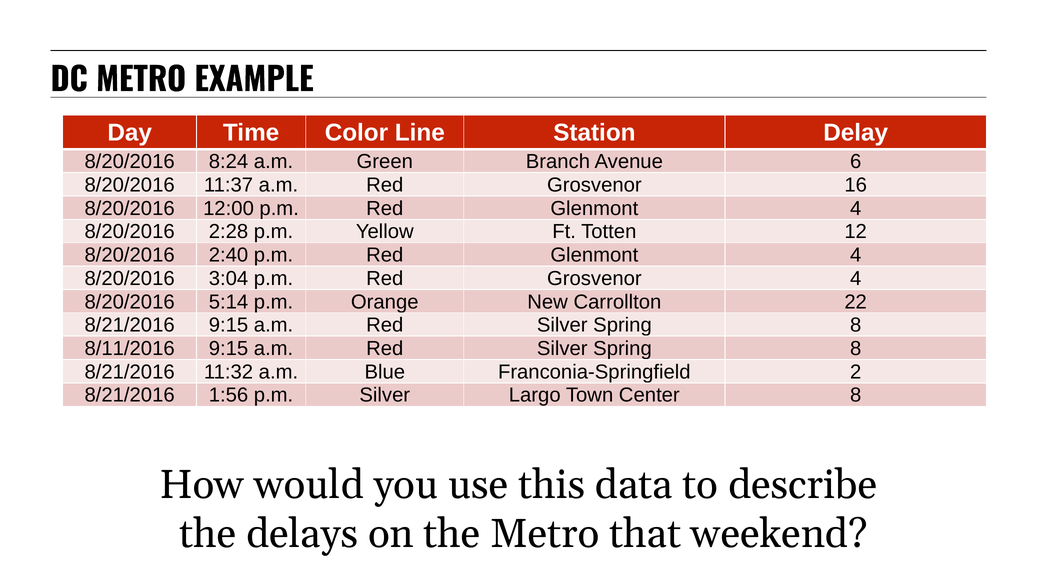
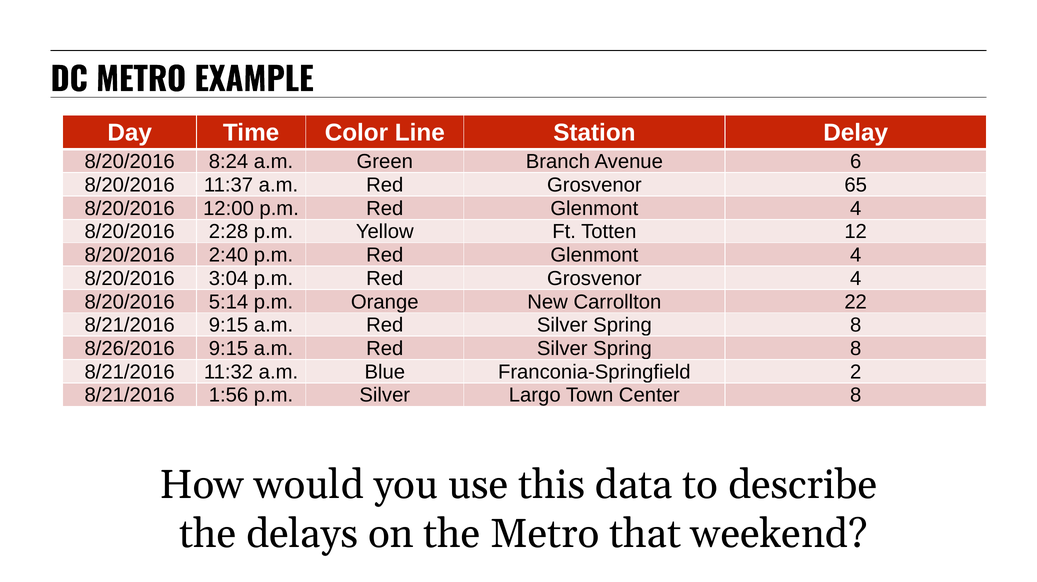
16: 16 -> 65
8/11/2016: 8/11/2016 -> 8/26/2016
